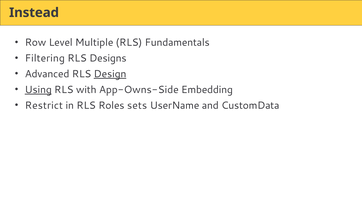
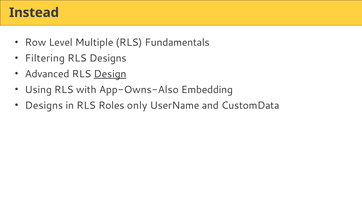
Using underline: present -> none
App-Owns-Side: App-Owns-Side -> App-Owns-Also
Restrict at (44, 106): Restrict -> Designs
sets: sets -> only
